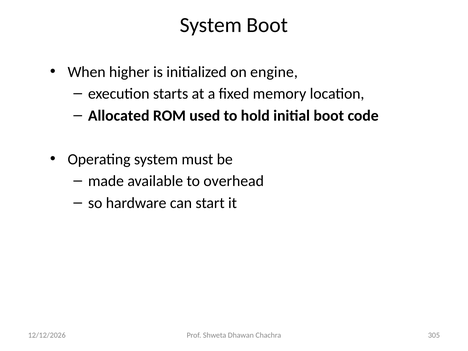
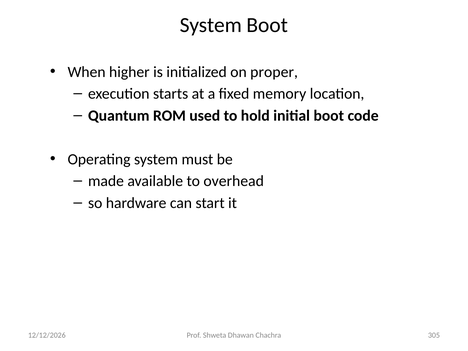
engine: engine -> proper
Allocated: Allocated -> Quantum
